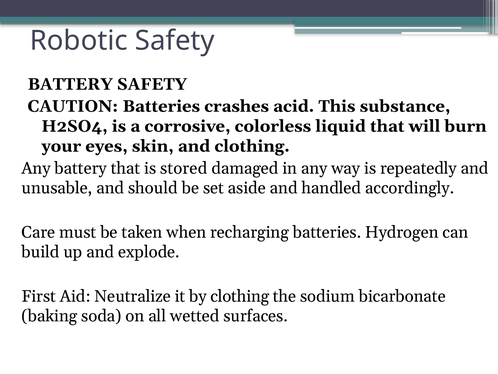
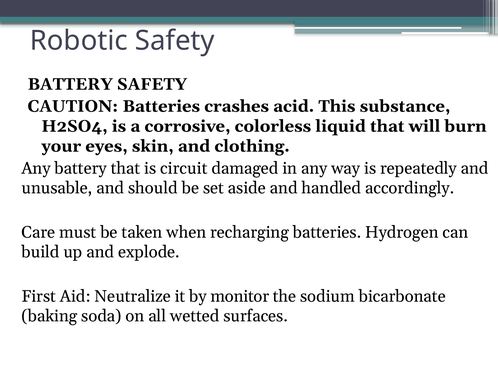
stored: stored -> circuit
by clothing: clothing -> monitor
